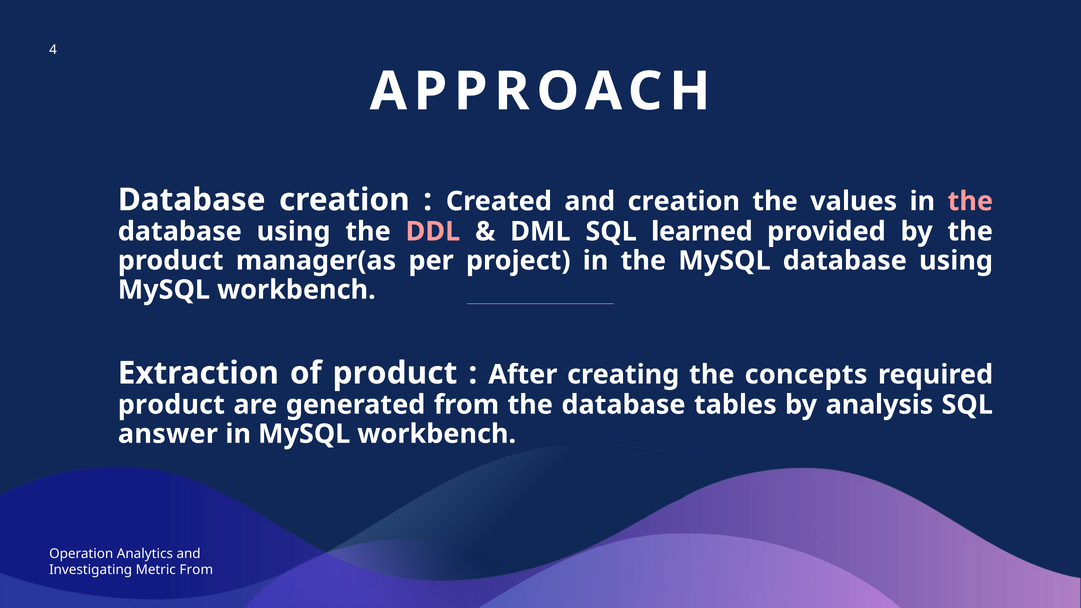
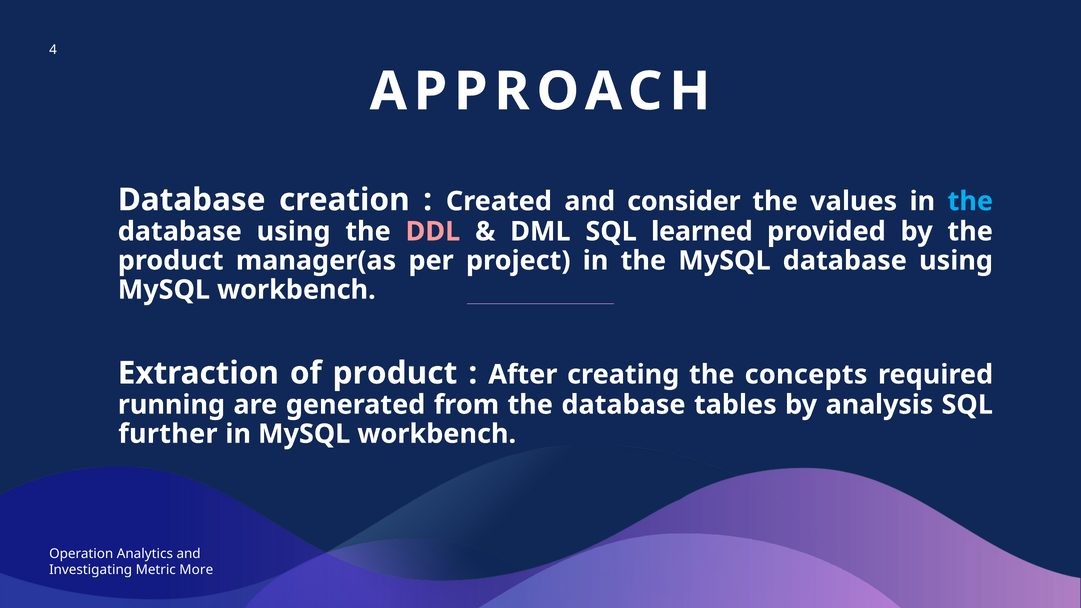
and creation: creation -> consider
the at (970, 201) colour: pink -> light blue
product at (171, 405): product -> running
answer: answer -> further
Metric From: From -> More
